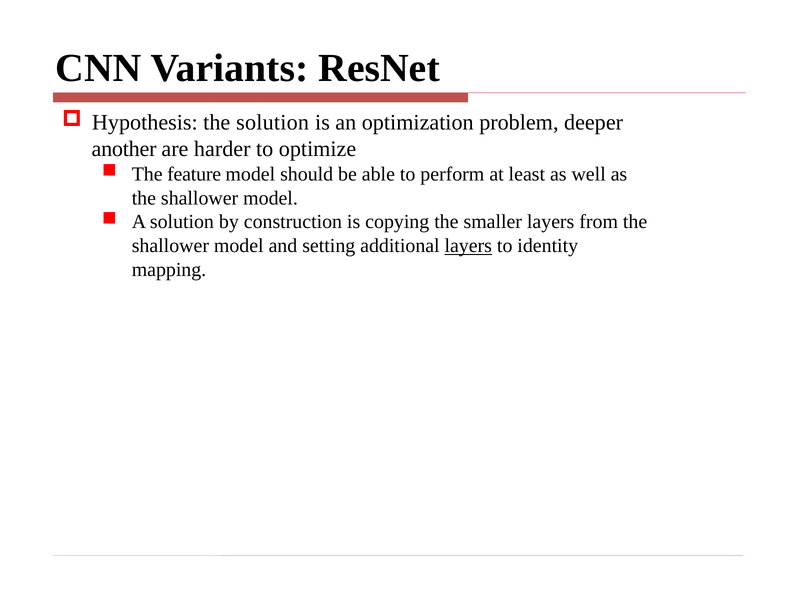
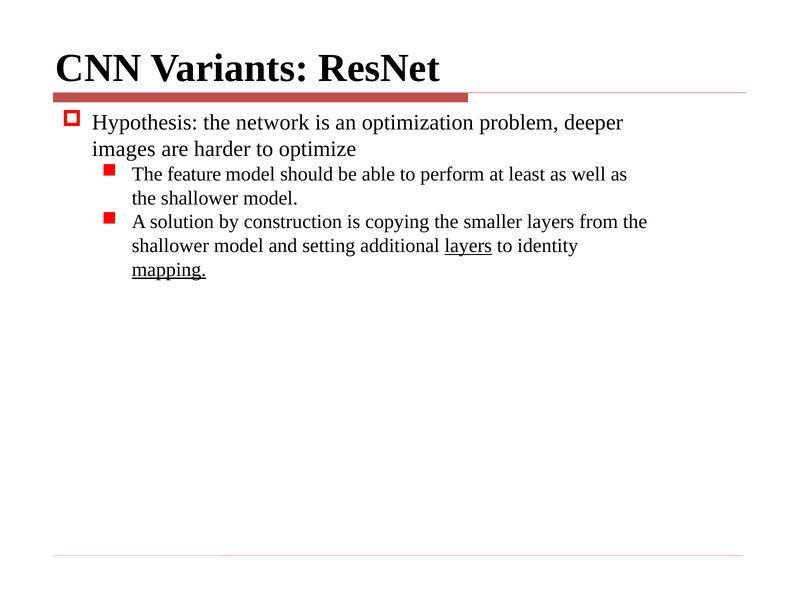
the solution: solution -> network
another: another -> images
mapping underline: none -> present
